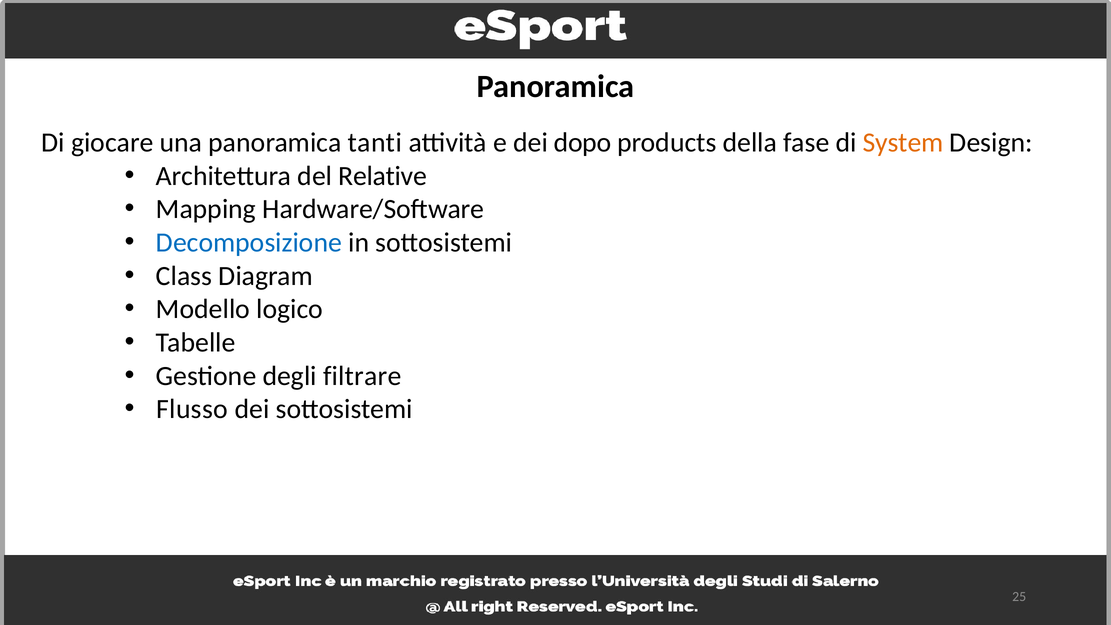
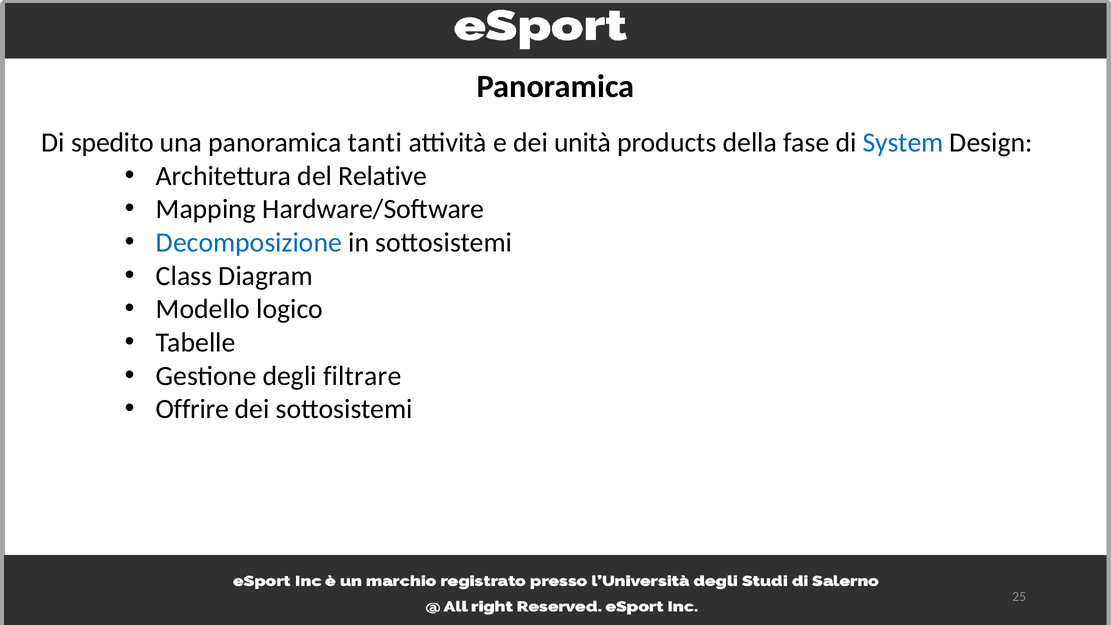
giocare: giocare -> spedito
dopo: dopo -> unità
System colour: orange -> blue
Flusso: Flusso -> Offrire
